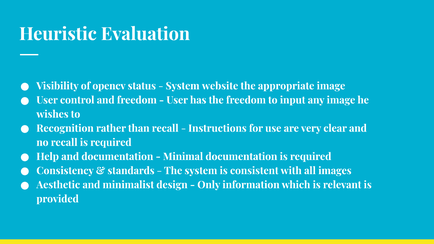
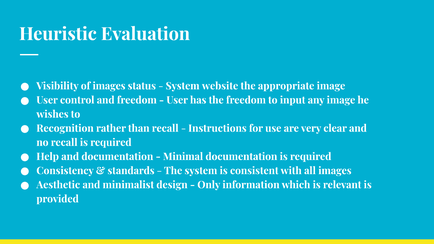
of opencv: opencv -> images
